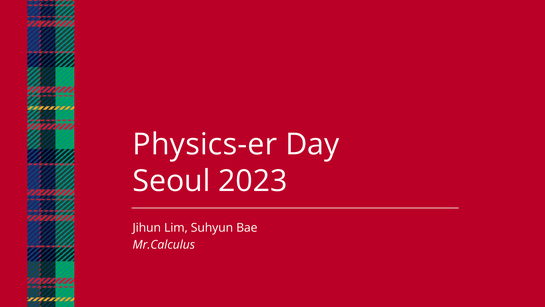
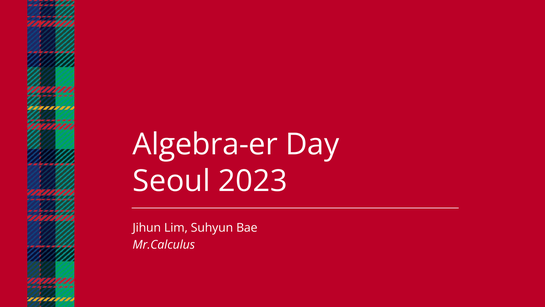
Physics-er: Physics-er -> Algebra-er
